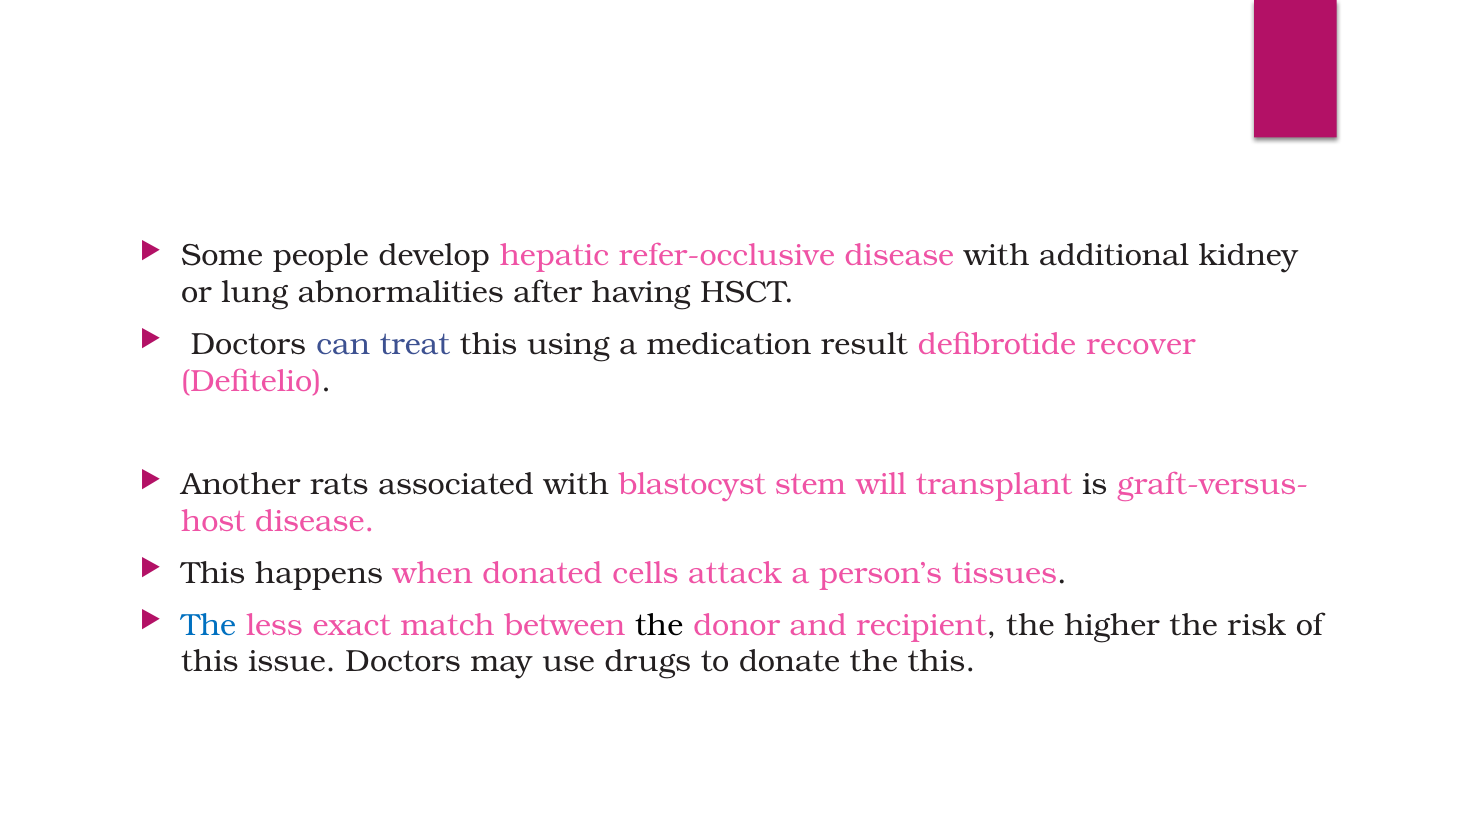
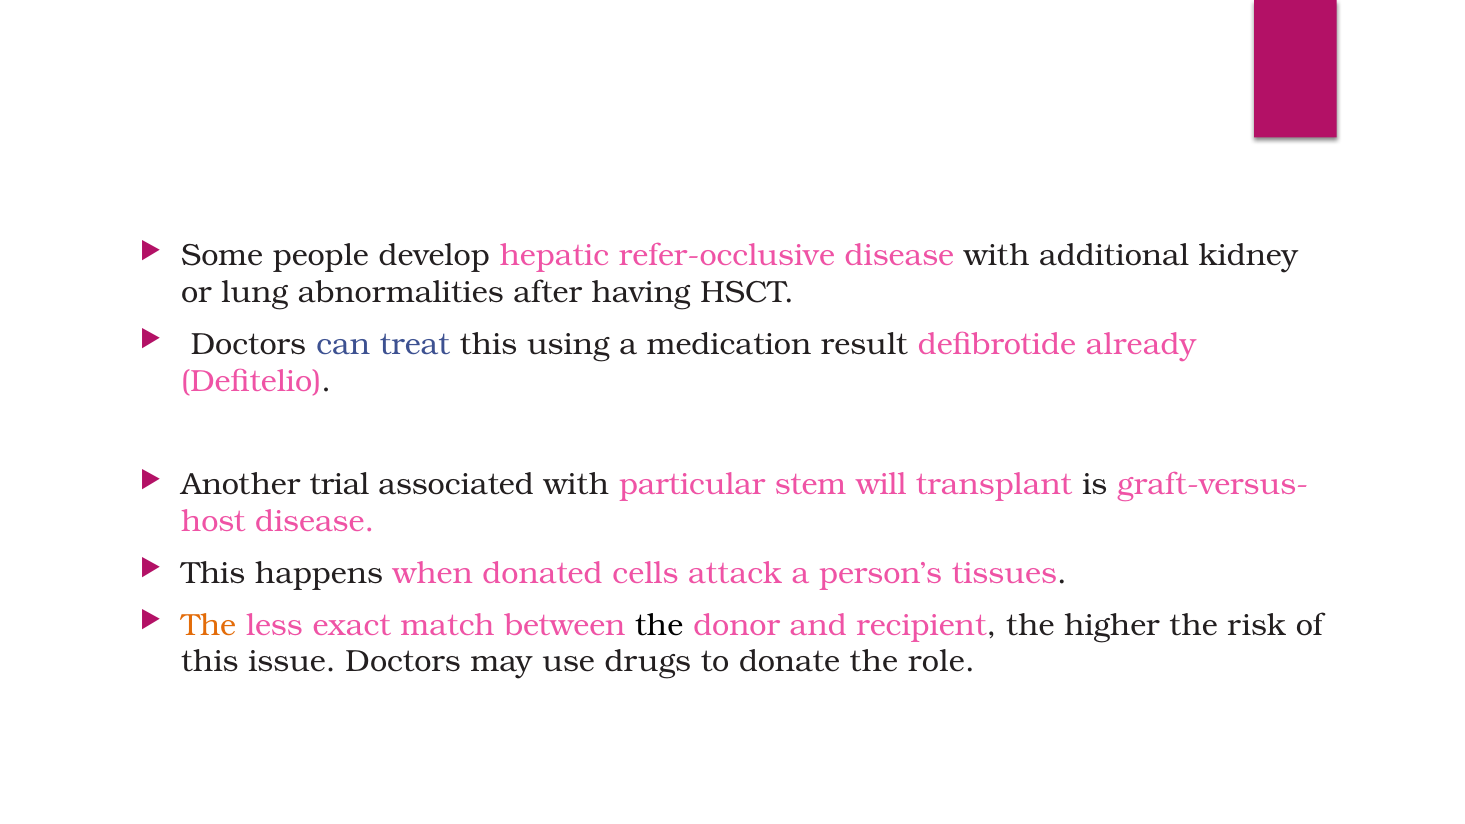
recover: recover -> already
rats: rats -> trial
blastocyst: blastocyst -> particular
The at (209, 625) colour: blue -> orange
the this: this -> role
